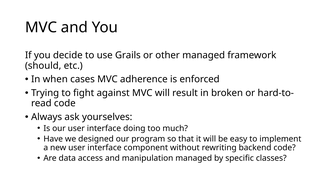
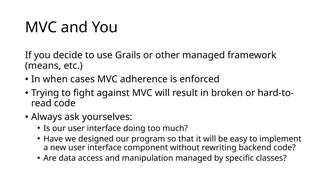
should: should -> means
